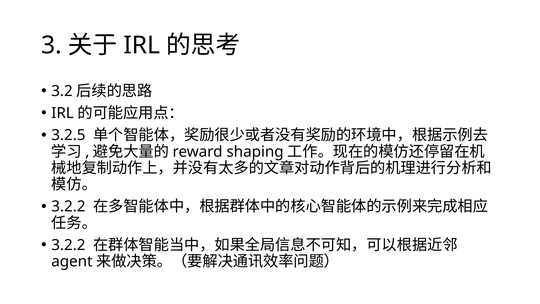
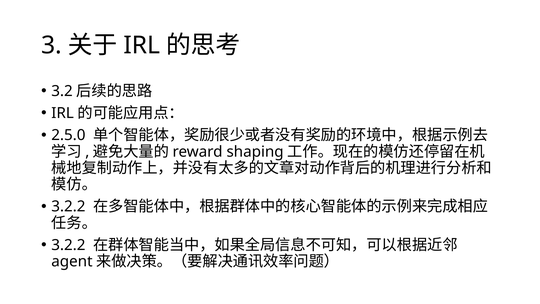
3.2.5: 3.2.5 -> 2.5.0
